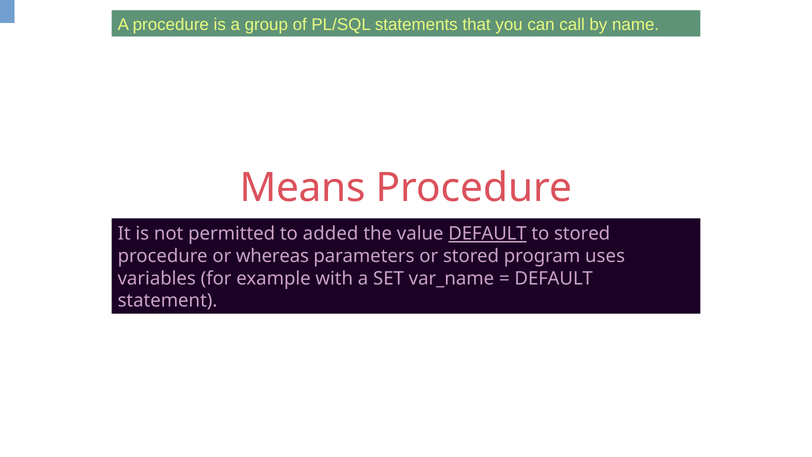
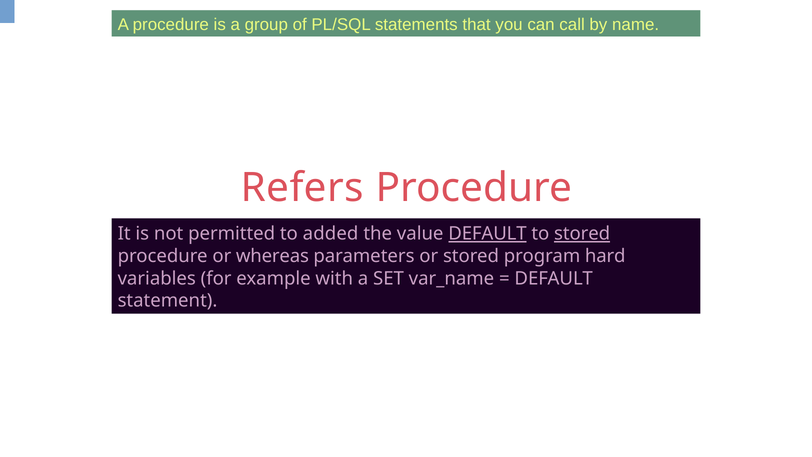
Means: Means -> Refers
stored at (582, 234) underline: none -> present
uses: uses -> hard
